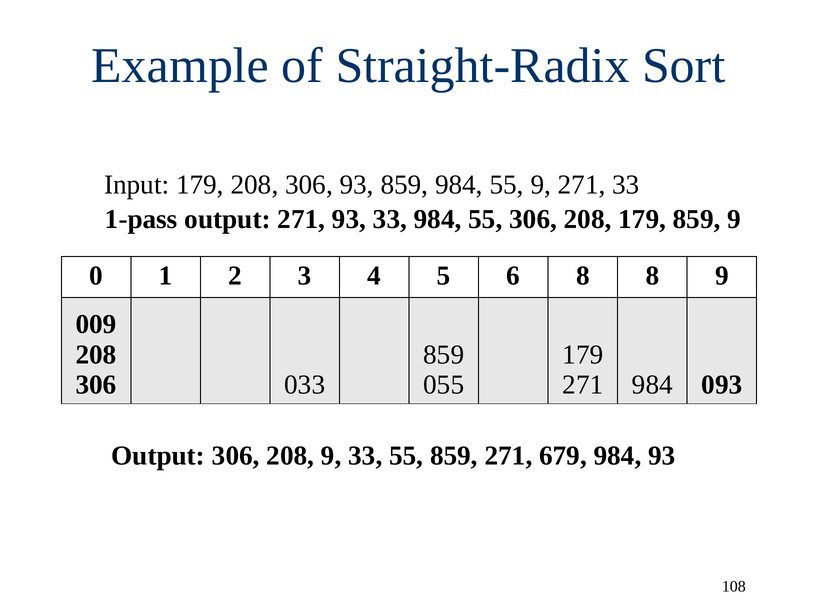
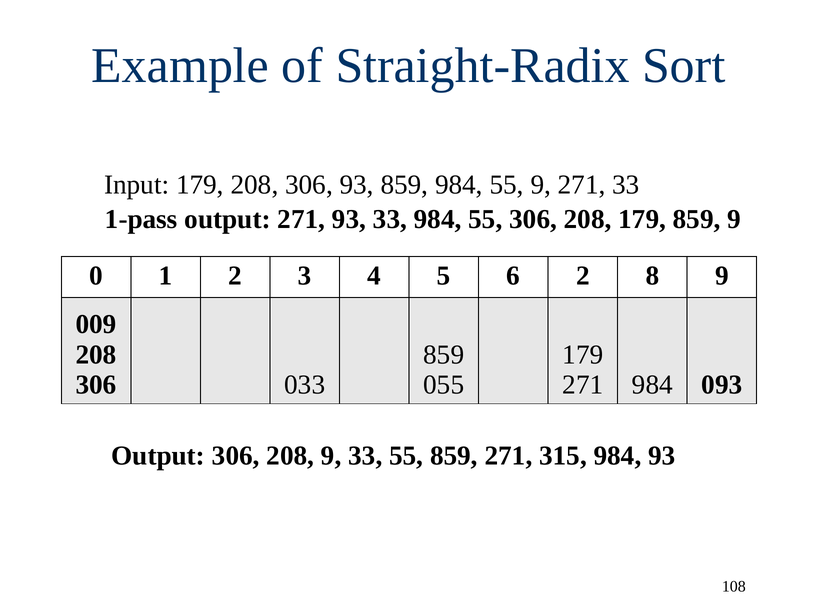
6 8: 8 -> 2
679: 679 -> 315
